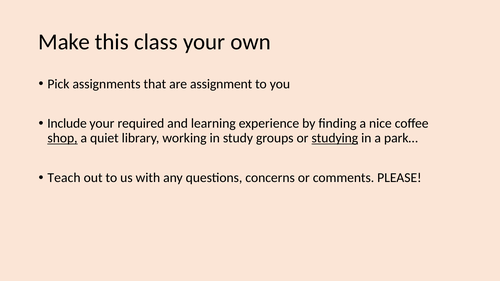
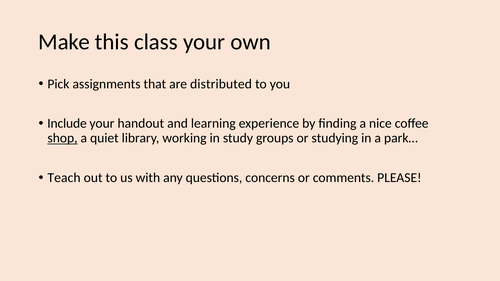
assignment: assignment -> distributed
required: required -> handout
studying underline: present -> none
